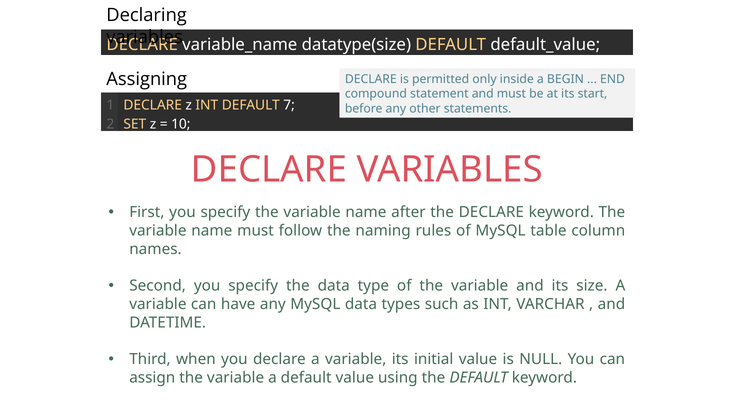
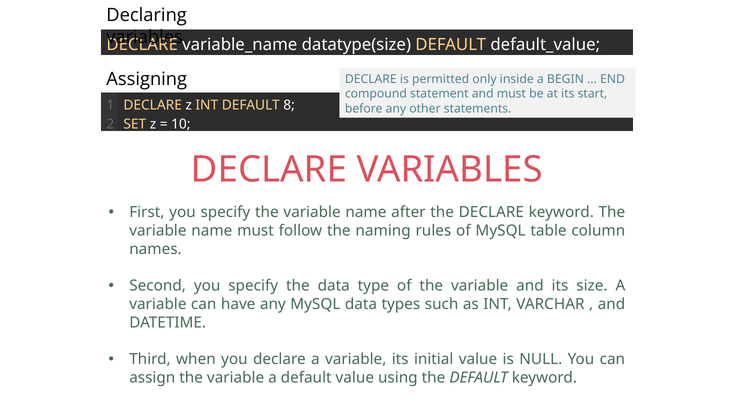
7: 7 -> 8
